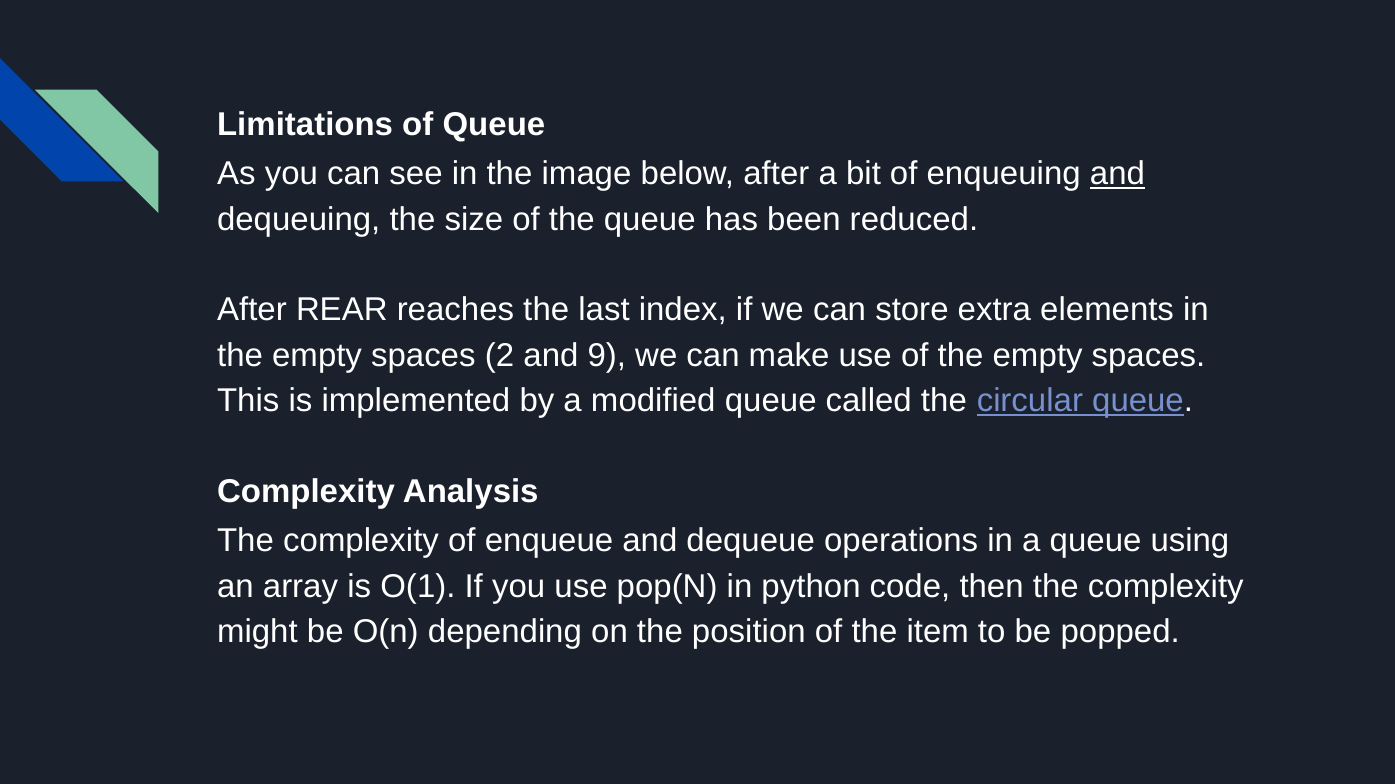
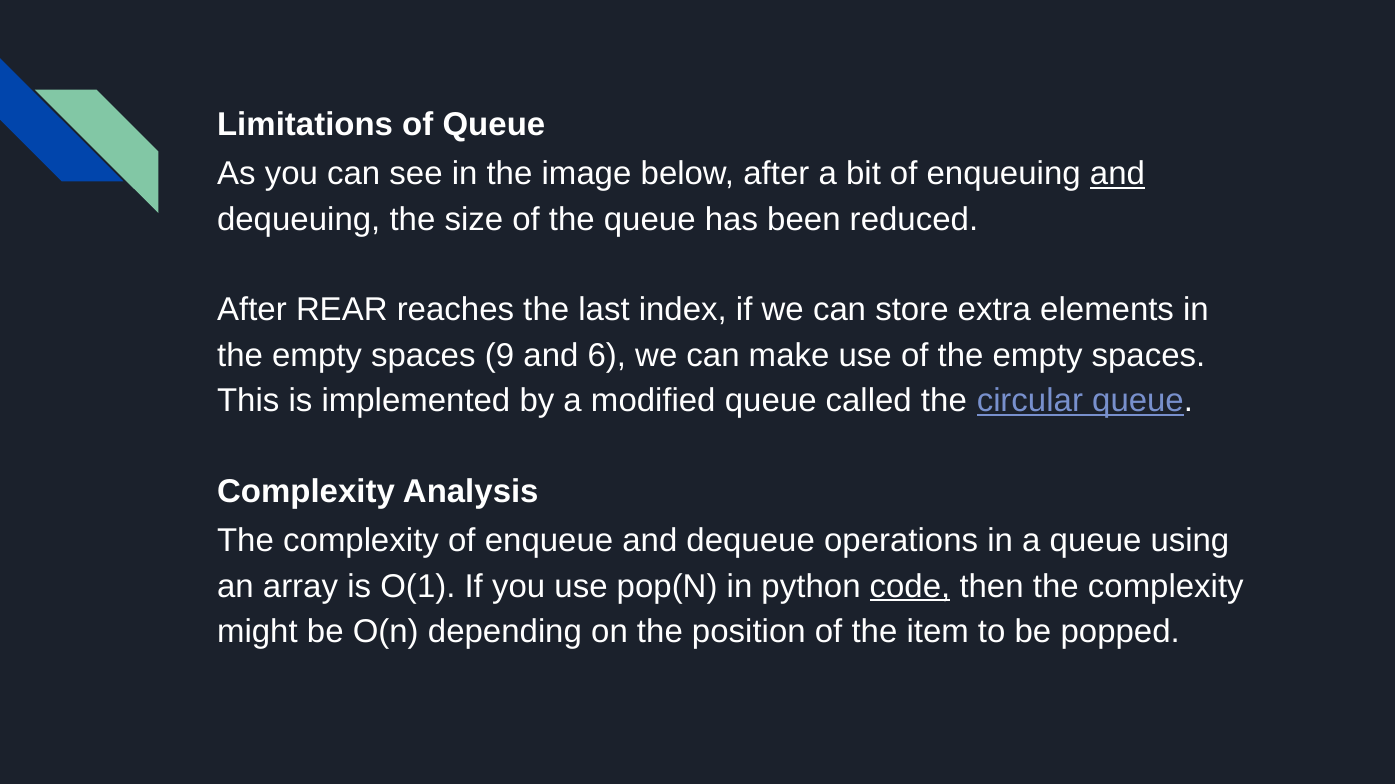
2: 2 -> 9
9: 9 -> 6
code underline: none -> present
